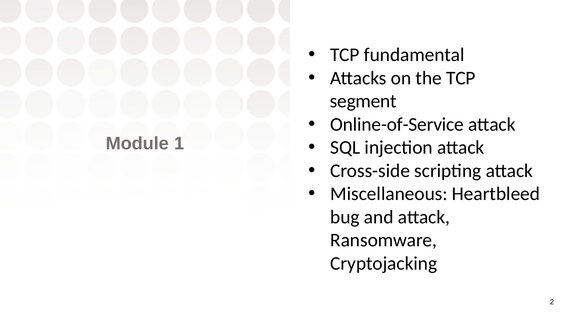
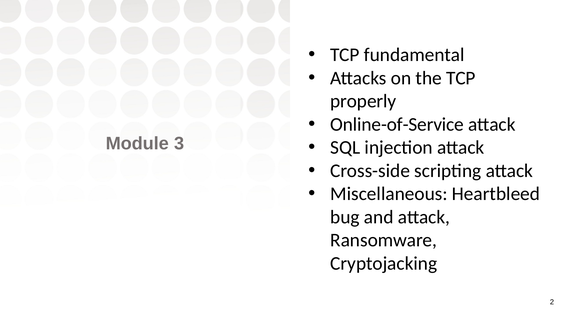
segment: segment -> properly
1: 1 -> 3
